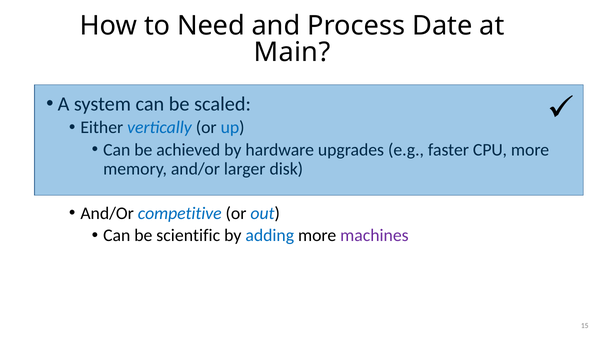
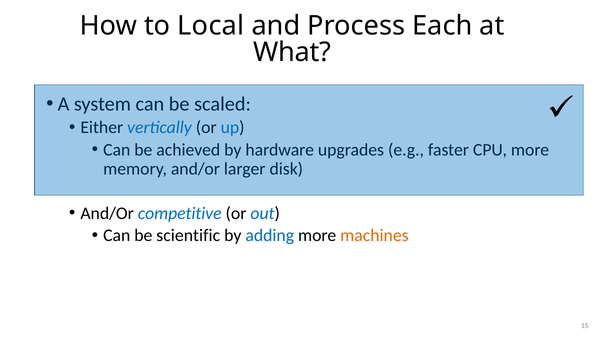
Need: Need -> Local
Date: Date -> Each
Main: Main -> What
machines colour: purple -> orange
